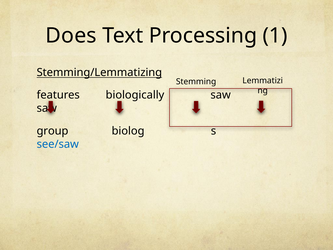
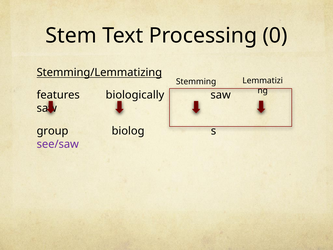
Does: Does -> Stem
1: 1 -> 0
see/saw colour: blue -> purple
